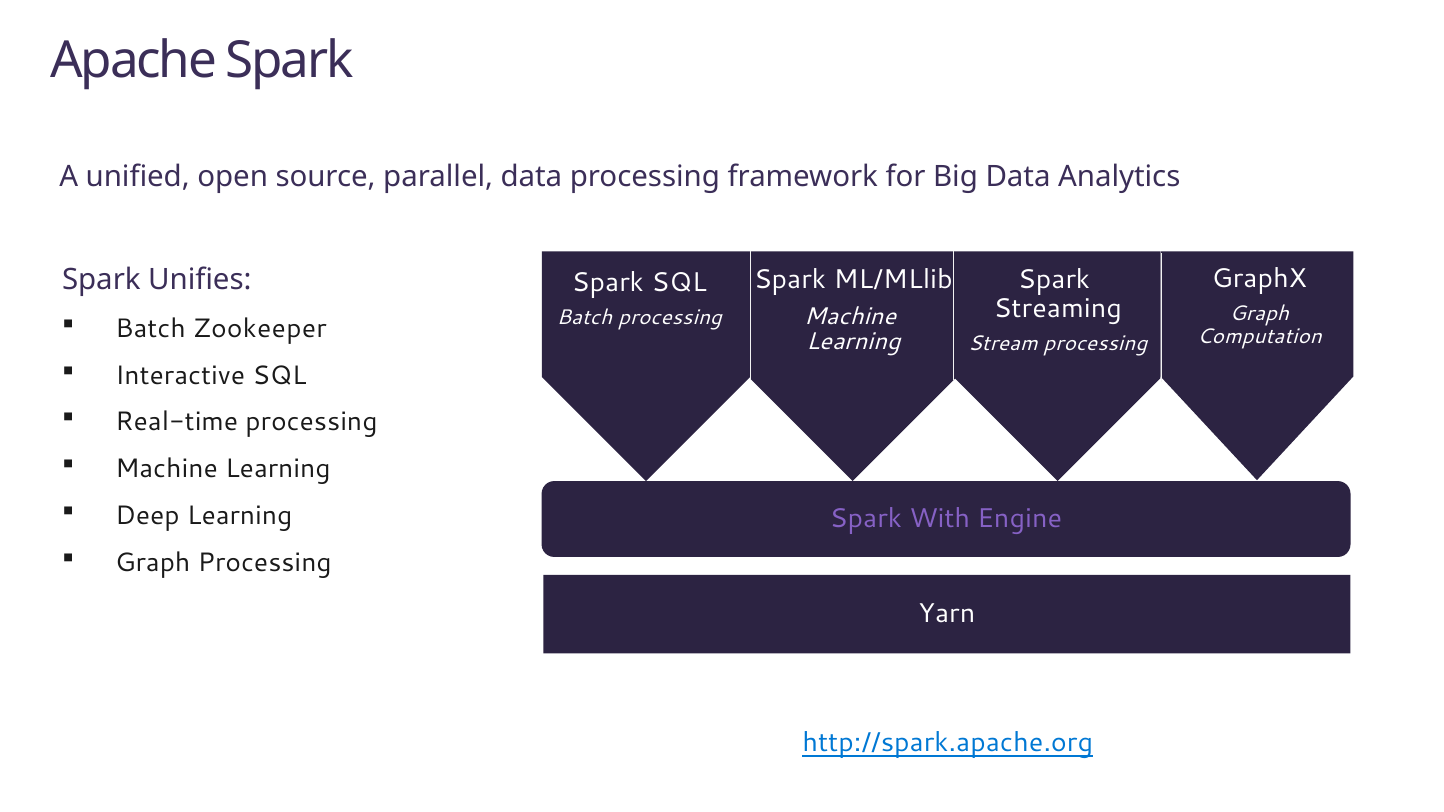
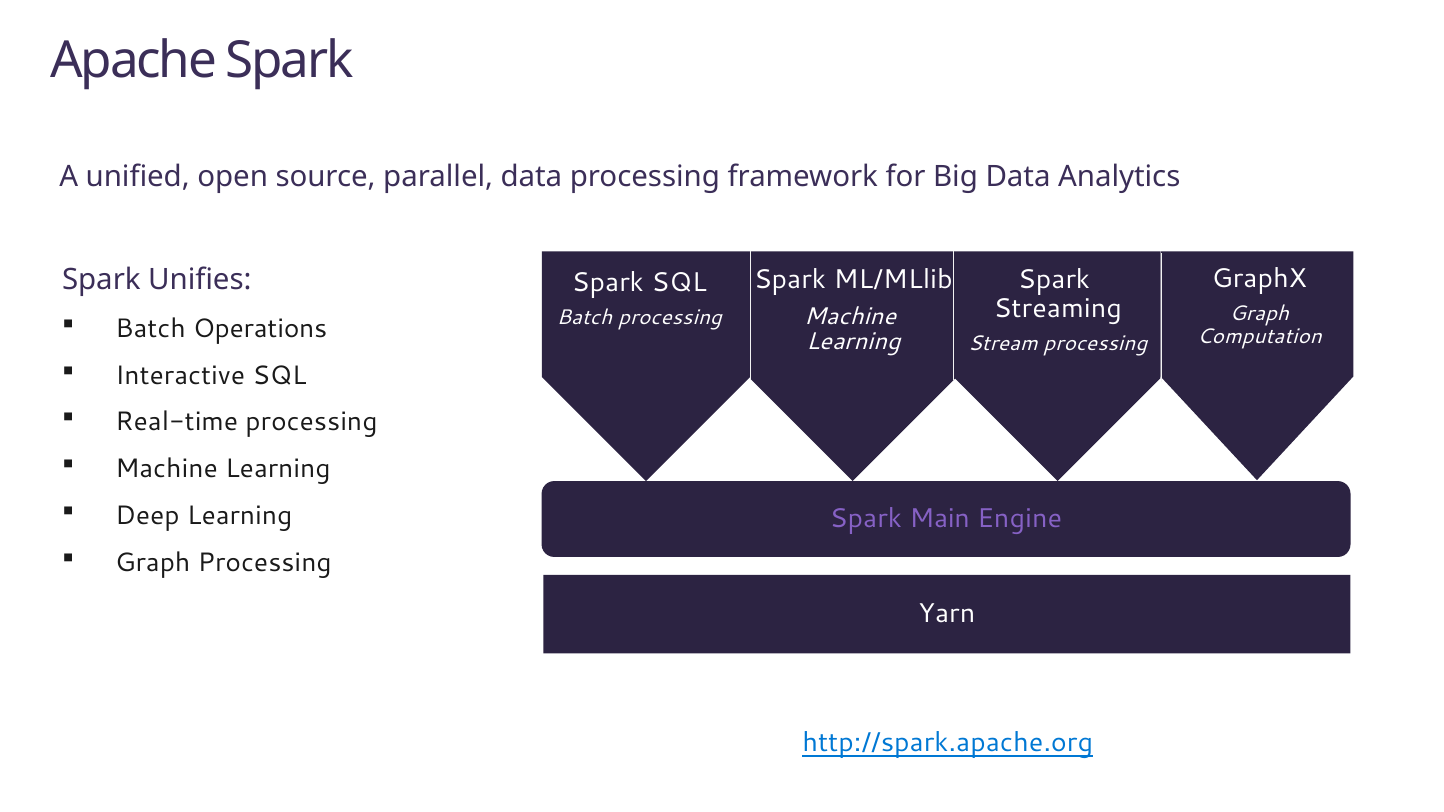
Zookeeper: Zookeeper -> Operations
With: With -> Main
